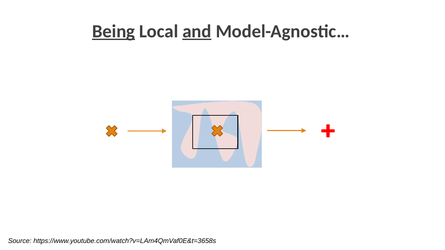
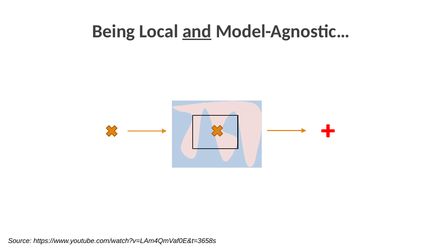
Being underline: present -> none
